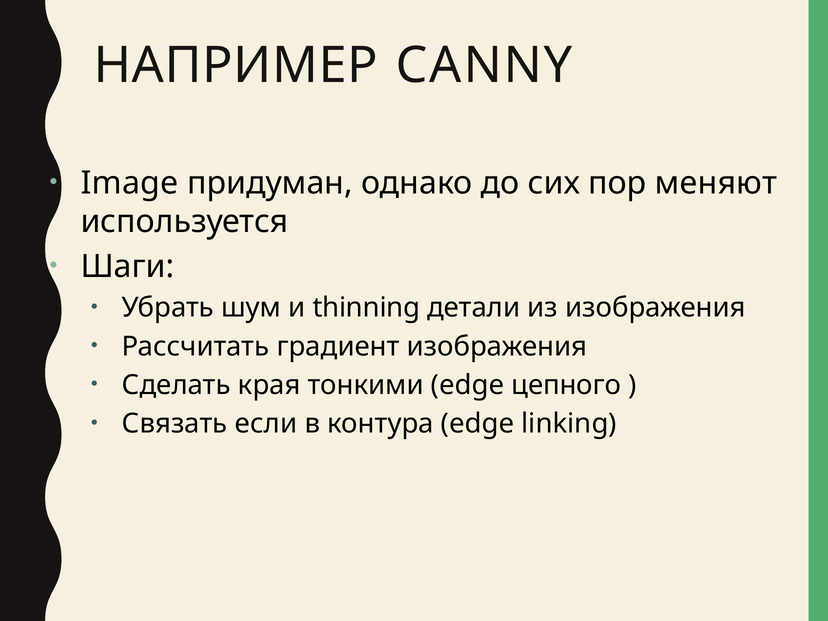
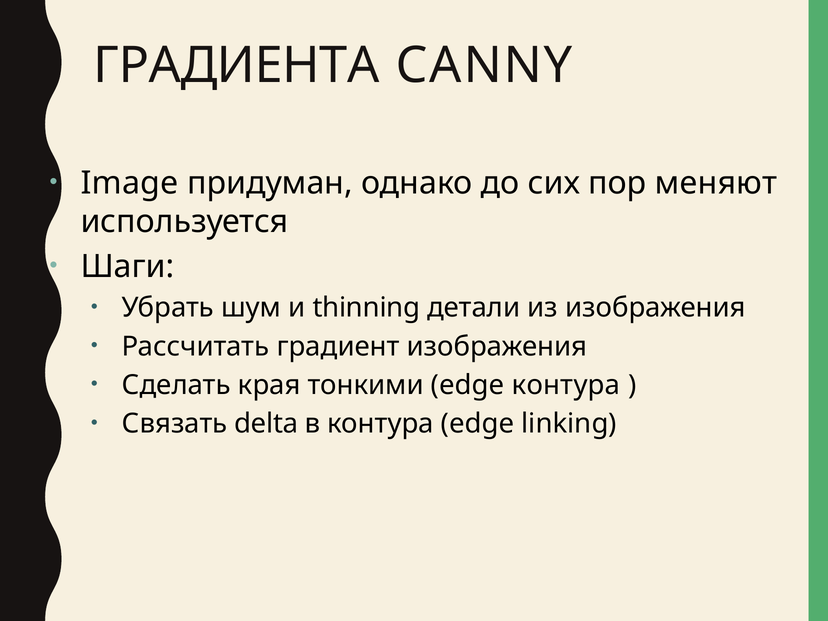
НАПРИМЕР: НАПРИМЕР -> ГРАДИЕНТА
edge цепного: цепного -> контура
если: если -> delta
